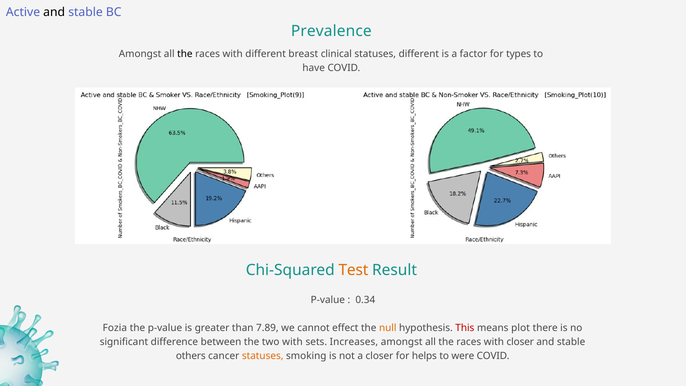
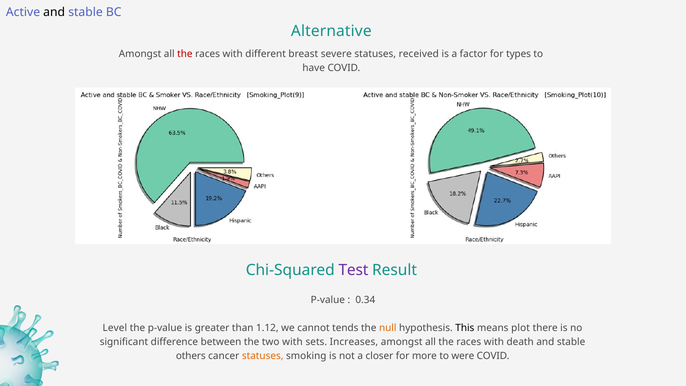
Prevalence: Prevalence -> Alternative
the at (185, 54) colour: black -> red
clinical: clinical -> severe
statuses different: different -> received
Test colour: orange -> purple
Fozia: Fozia -> Level
7.89: 7.89 -> 1.12
effect: effect -> tends
This colour: red -> black
with closer: closer -> death
helps: helps -> more
